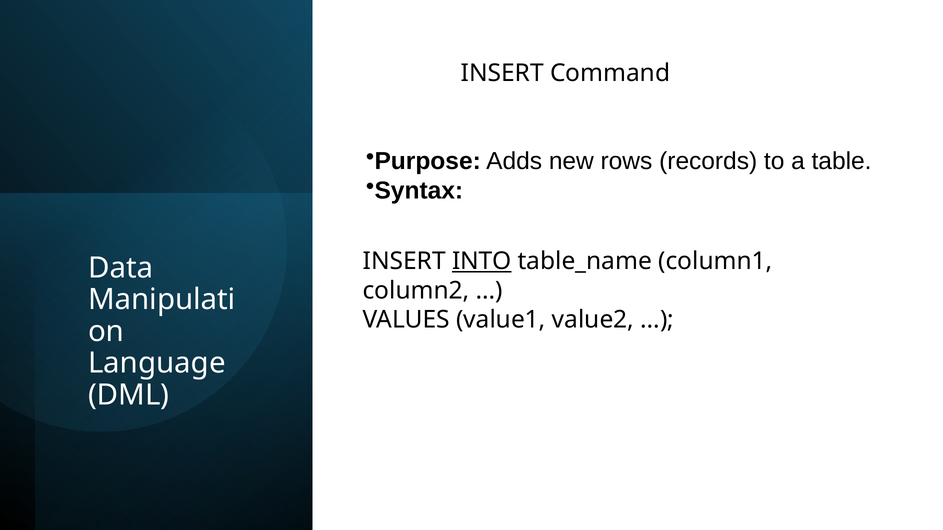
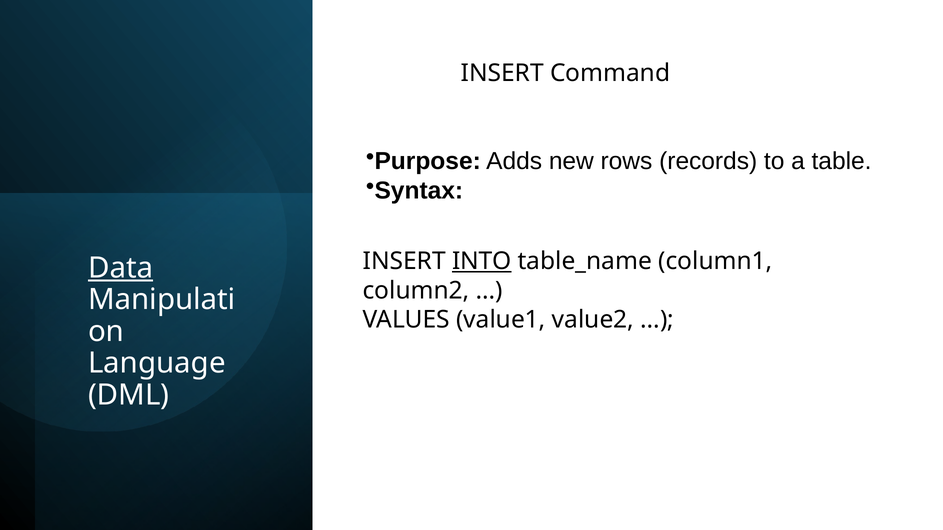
Data underline: none -> present
